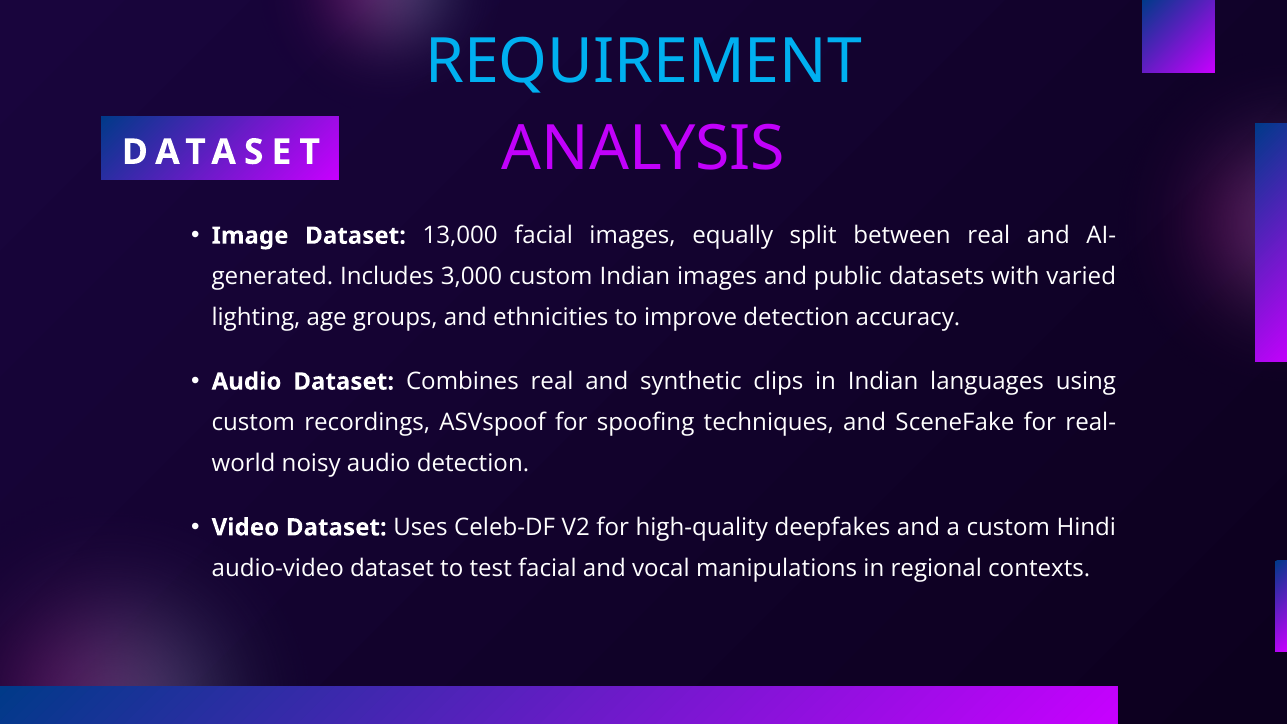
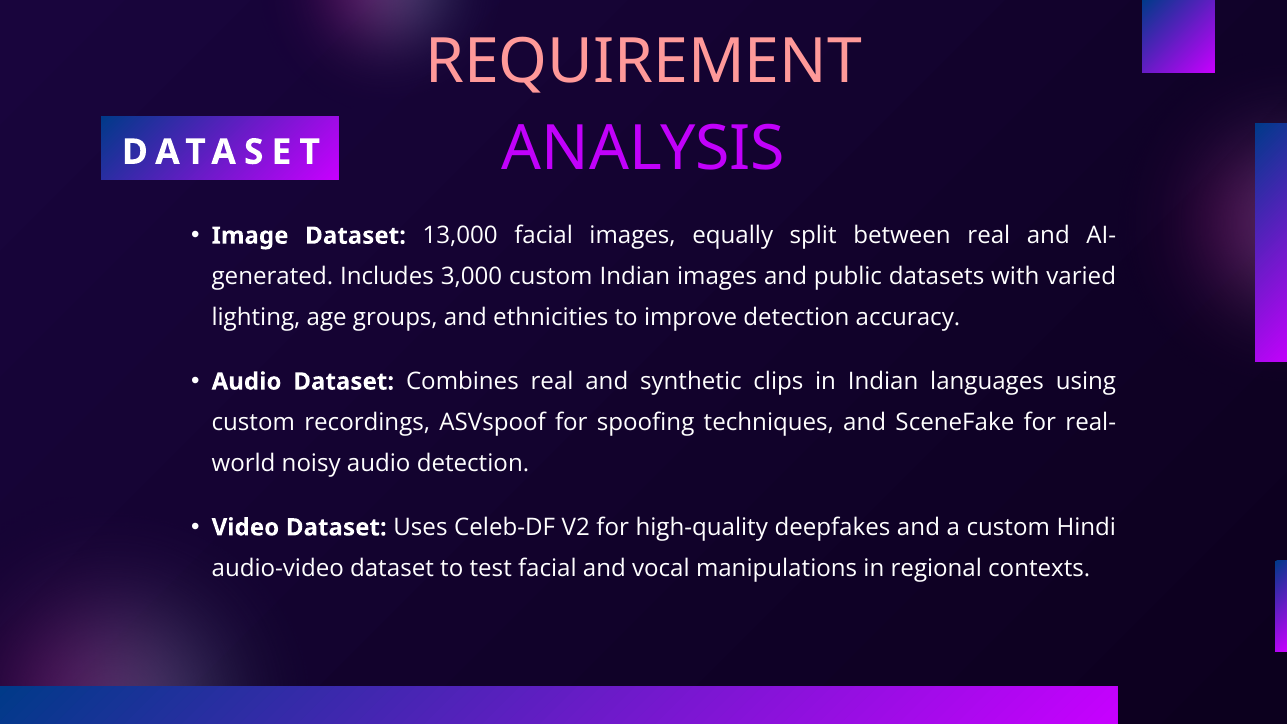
REQUIREMENT colour: light blue -> pink
